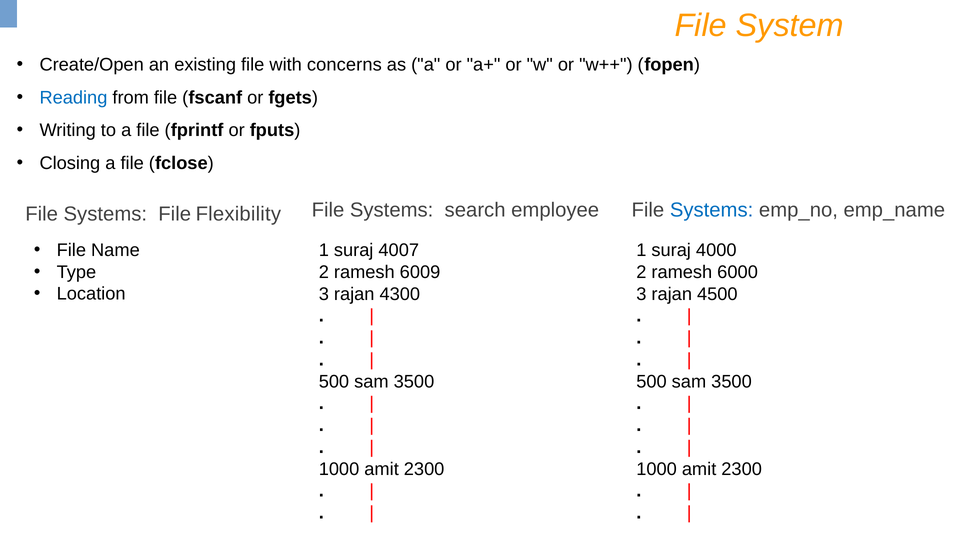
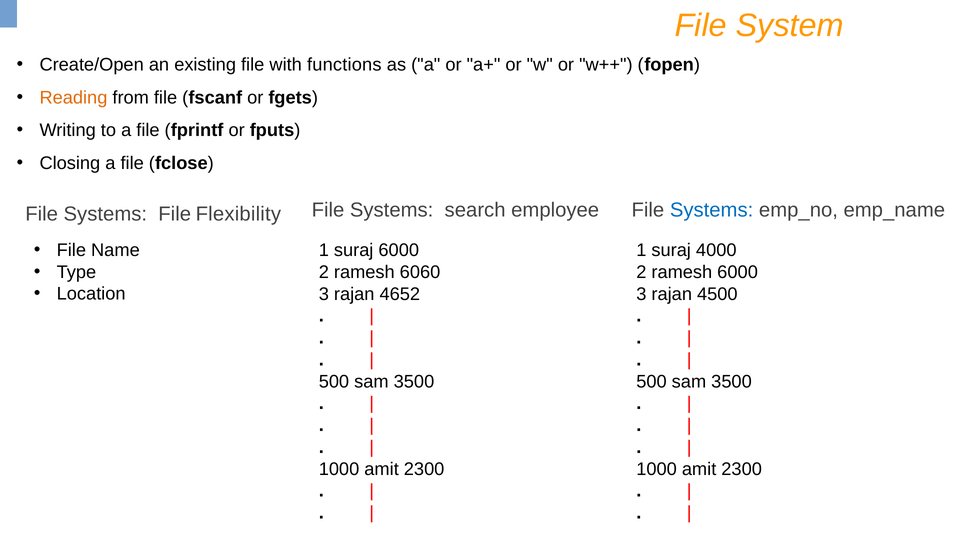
concerns: concerns -> functions
Reading colour: blue -> orange
suraj 4007: 4007 -> 6000
6009: 6009 -> 6060
4300: 4300 -> 4652
